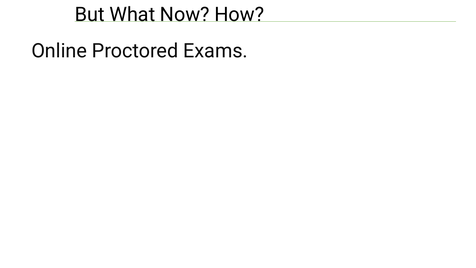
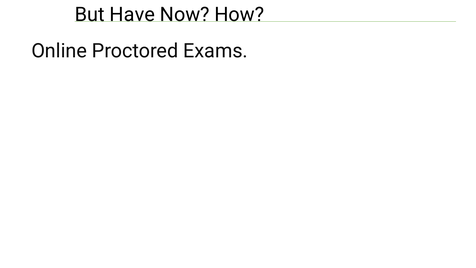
What: What -> Have
